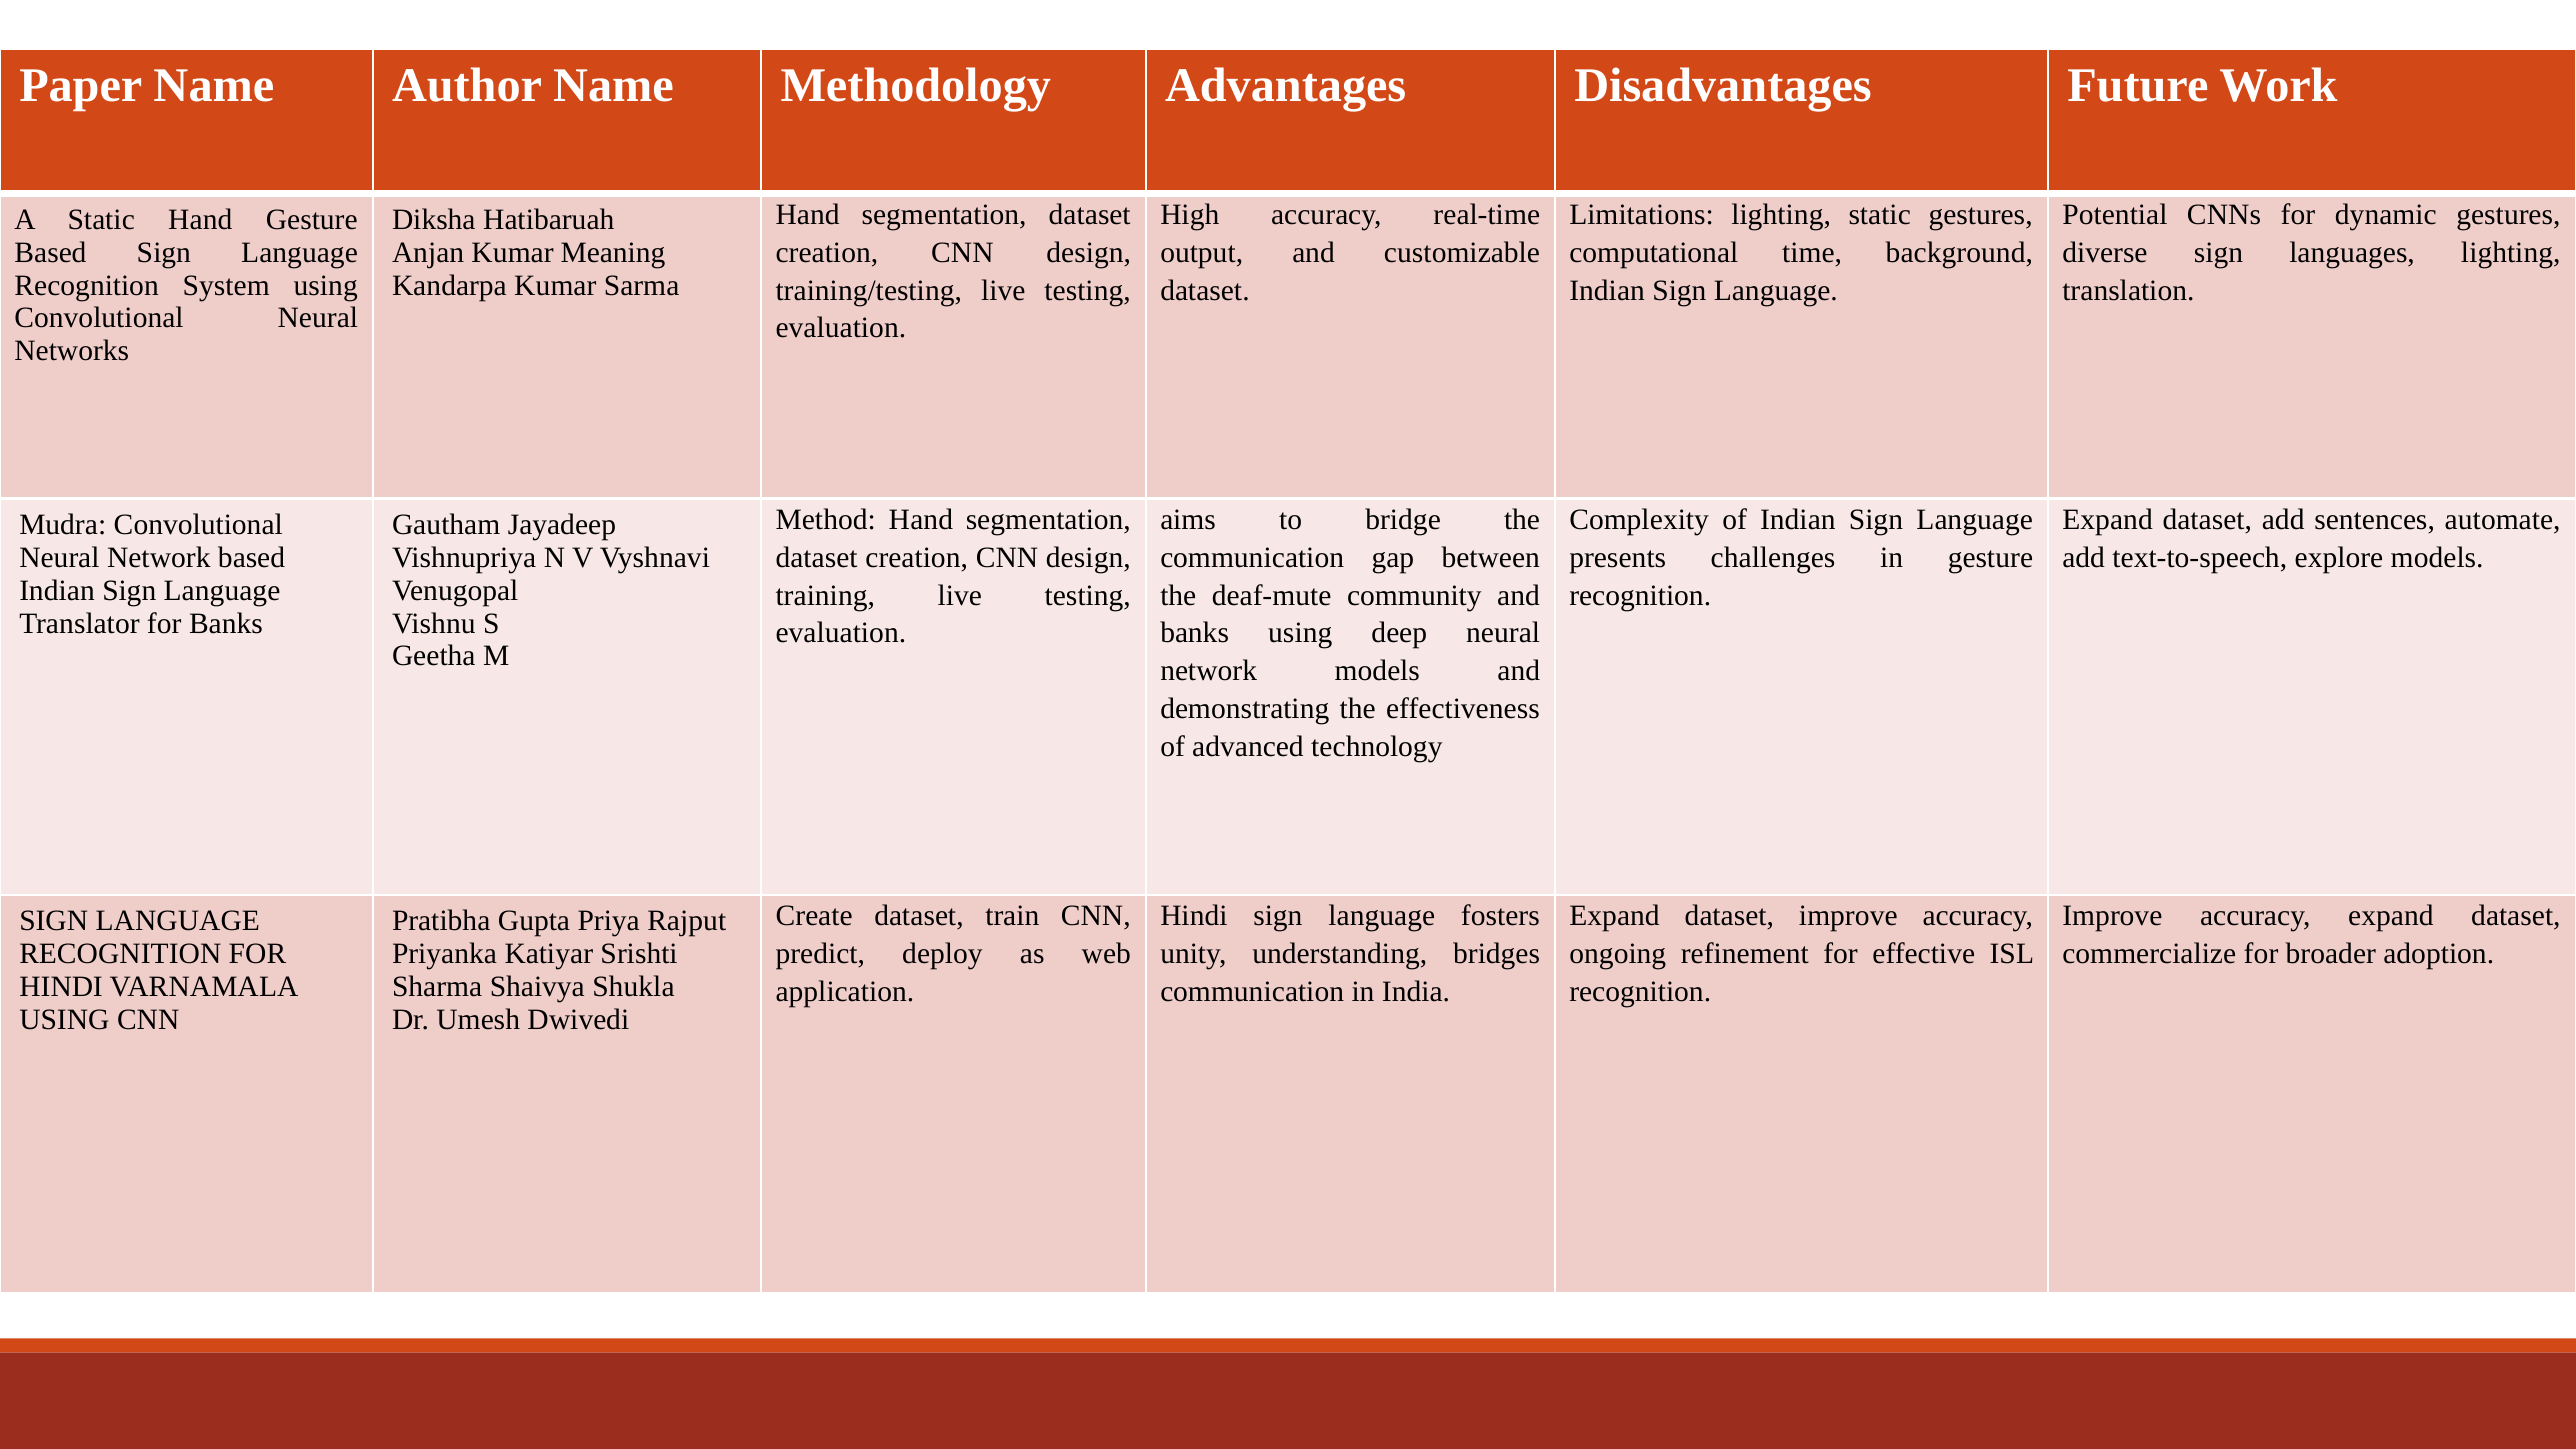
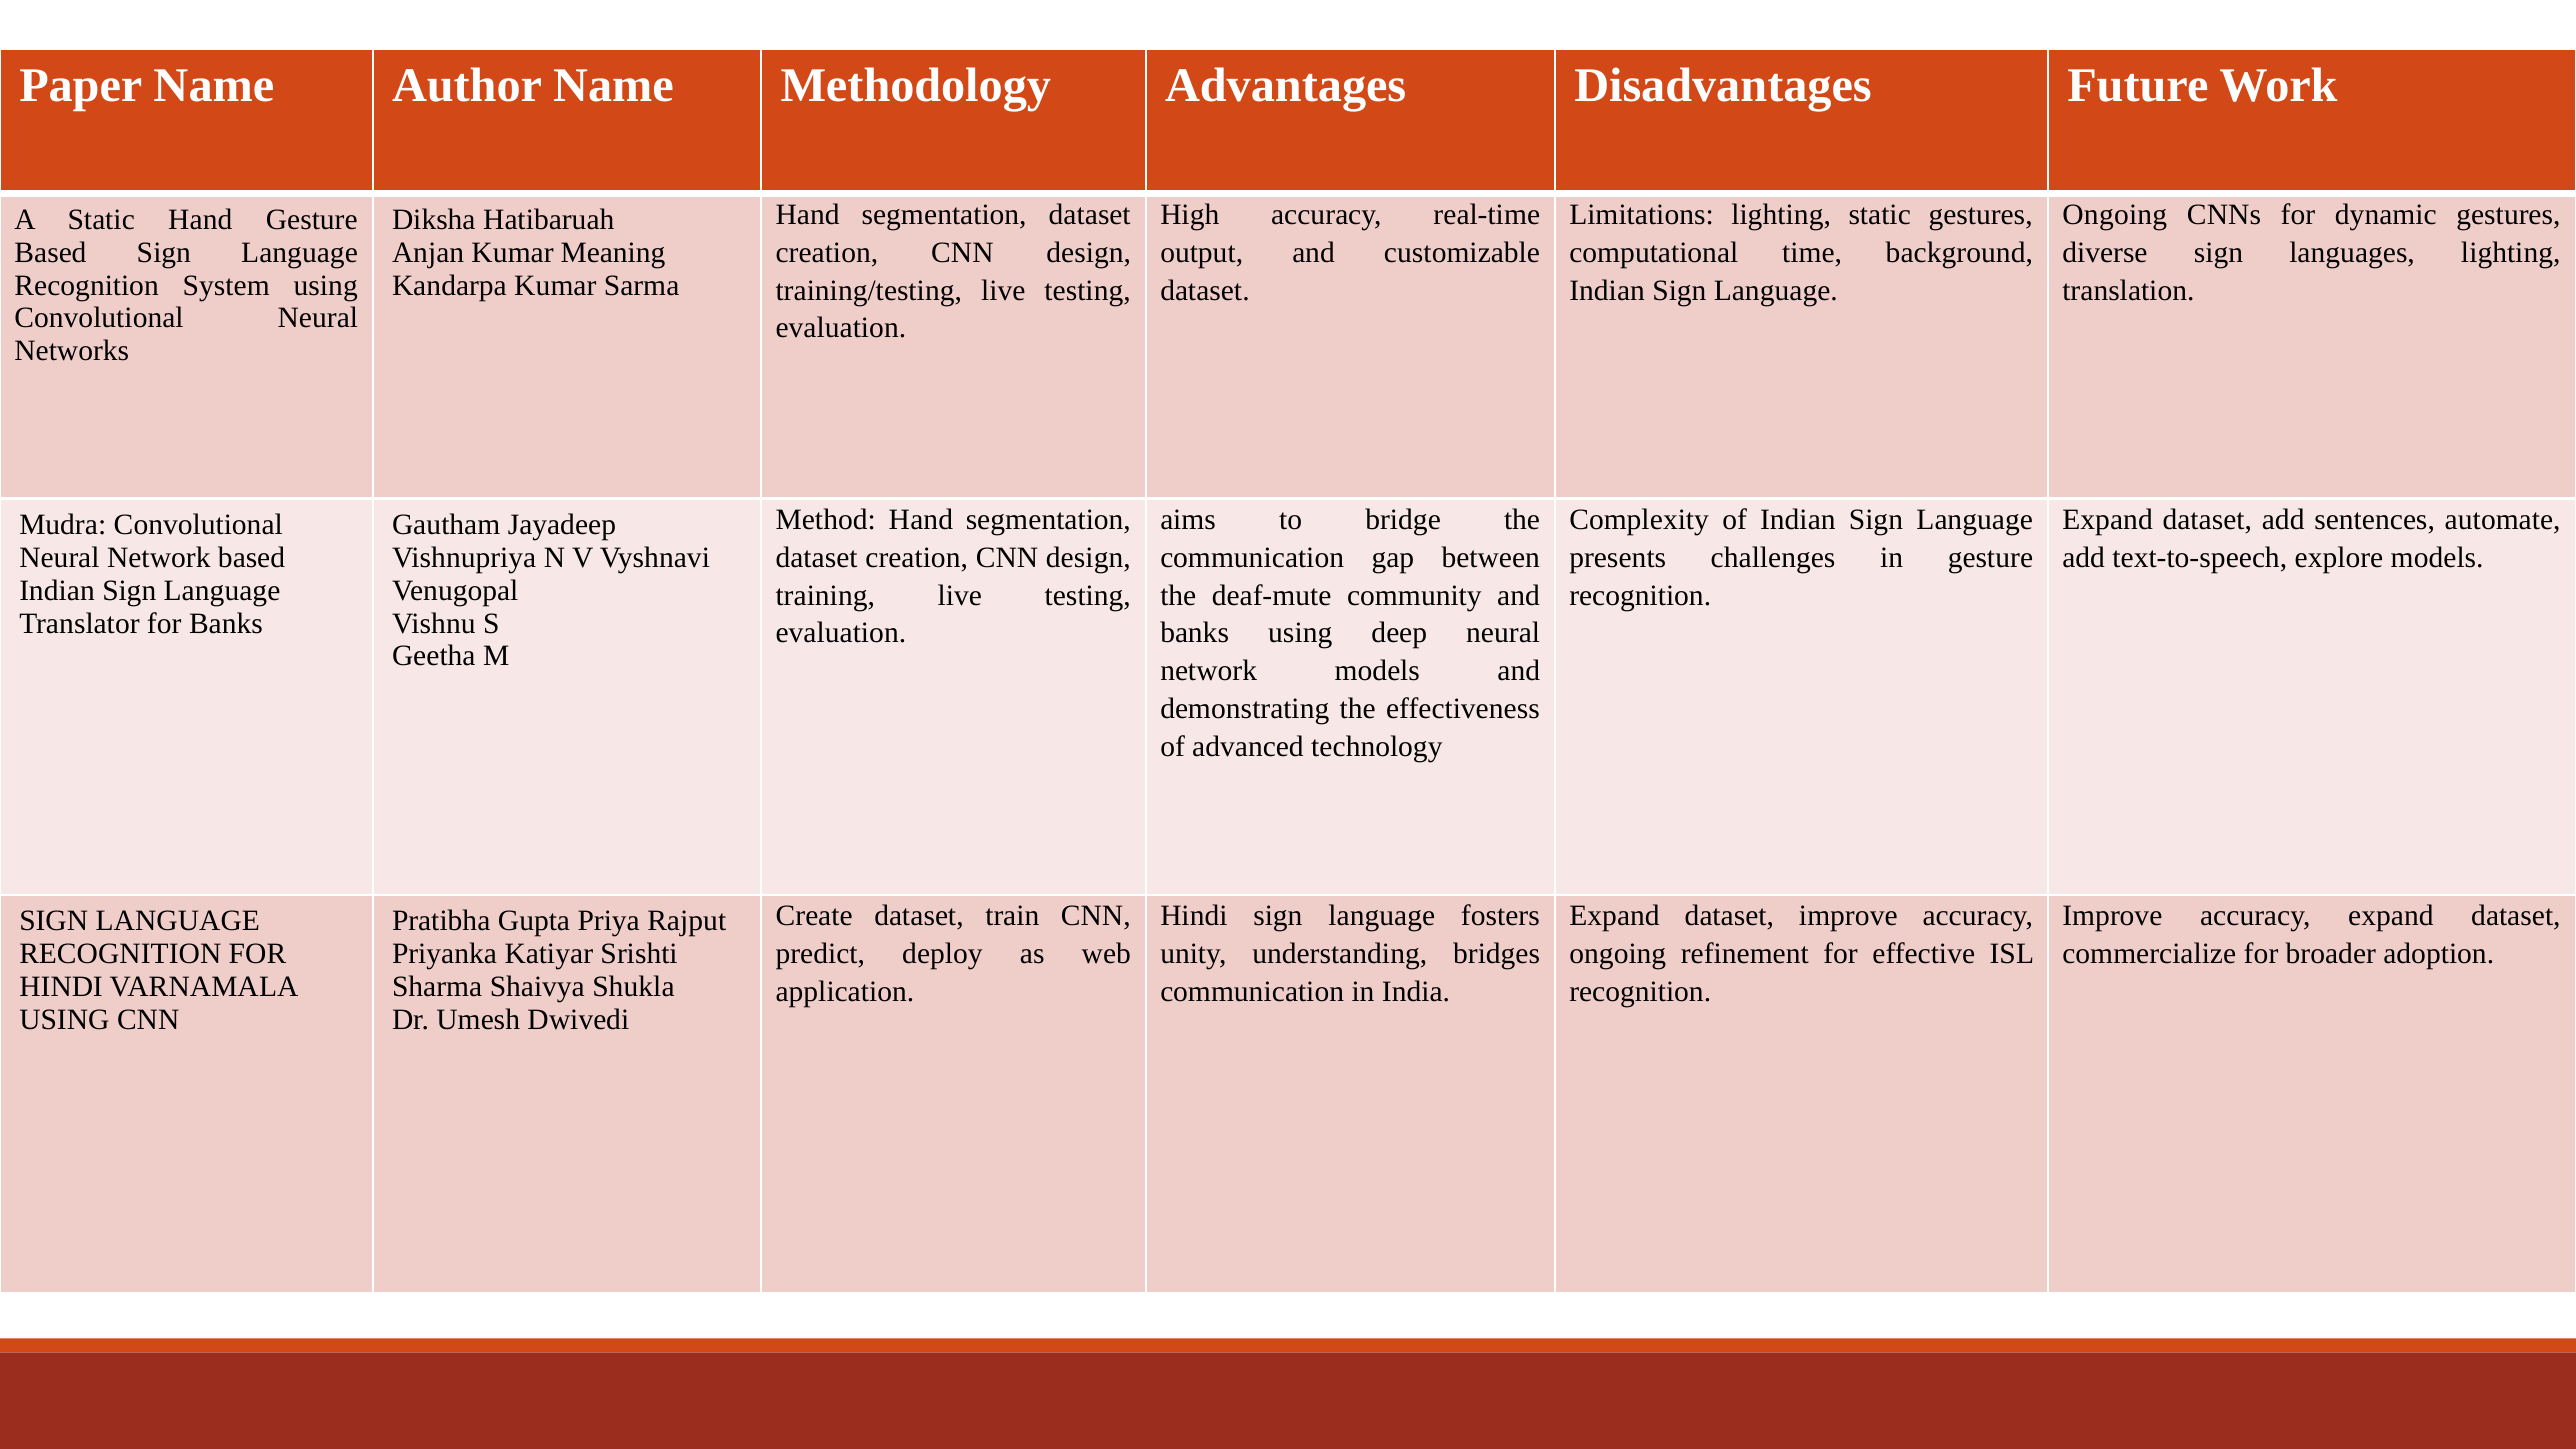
Potential at (2115, 215): Potential -> Ongoing
